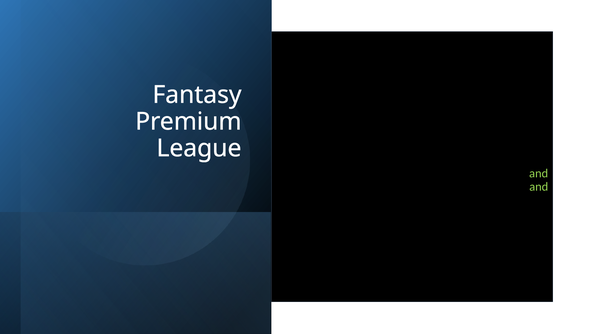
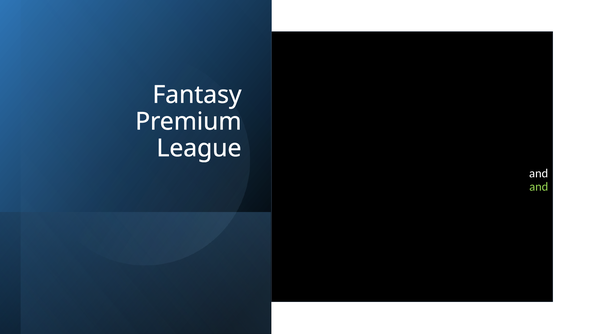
and at (539, 173) colour: light green -> white
